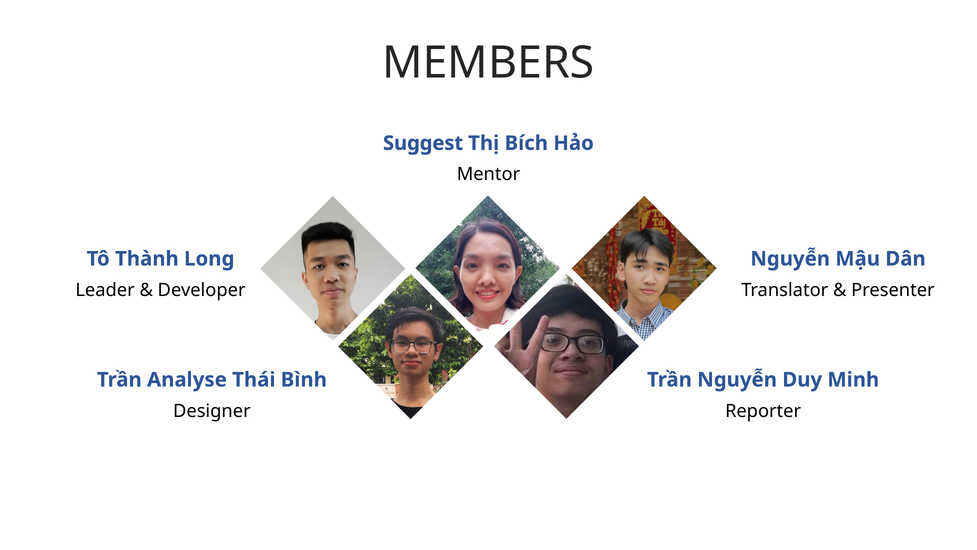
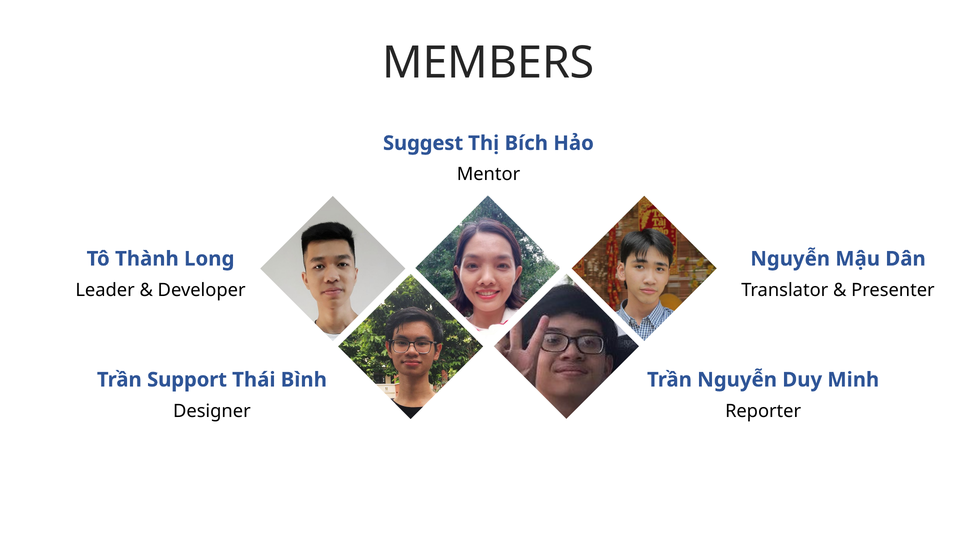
Analyse: Analyse -> Support
